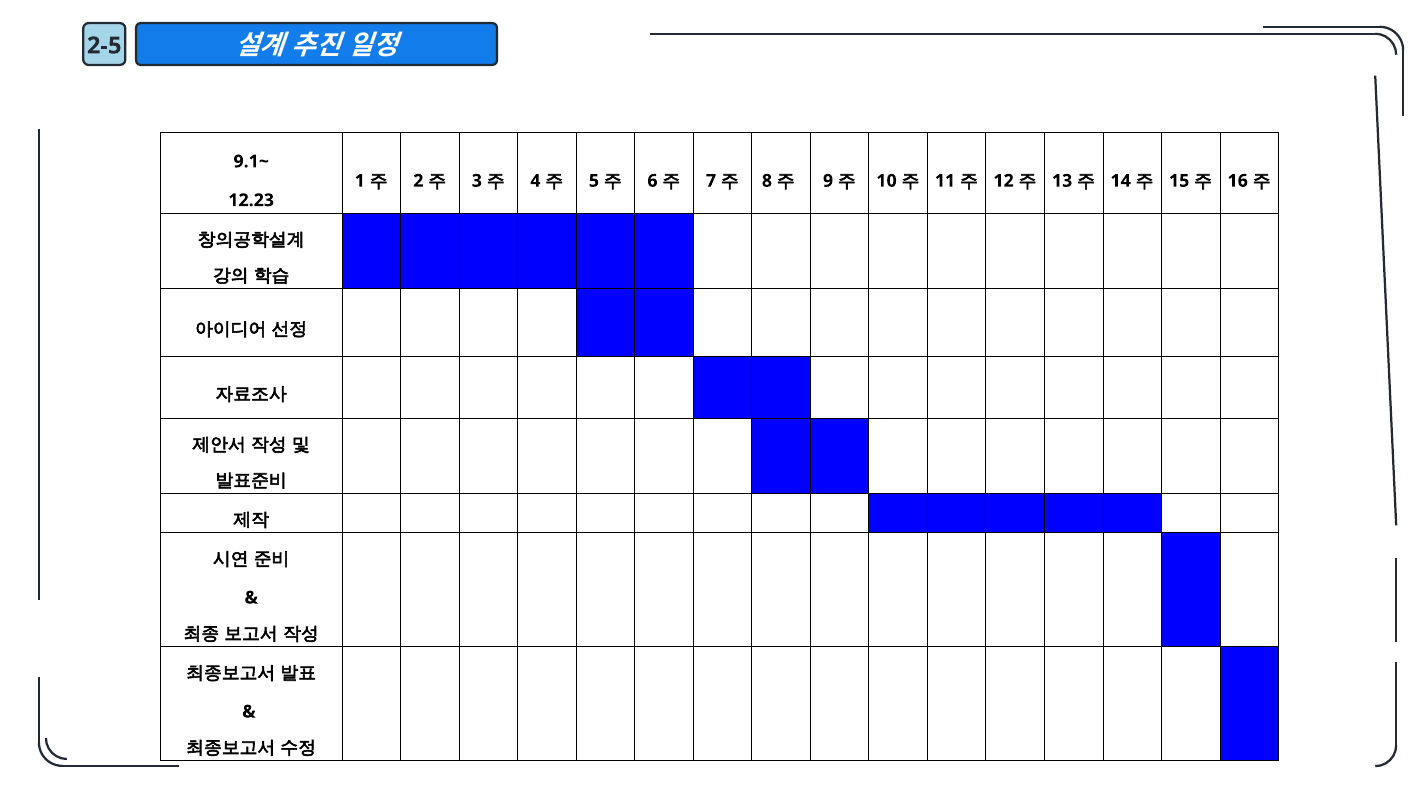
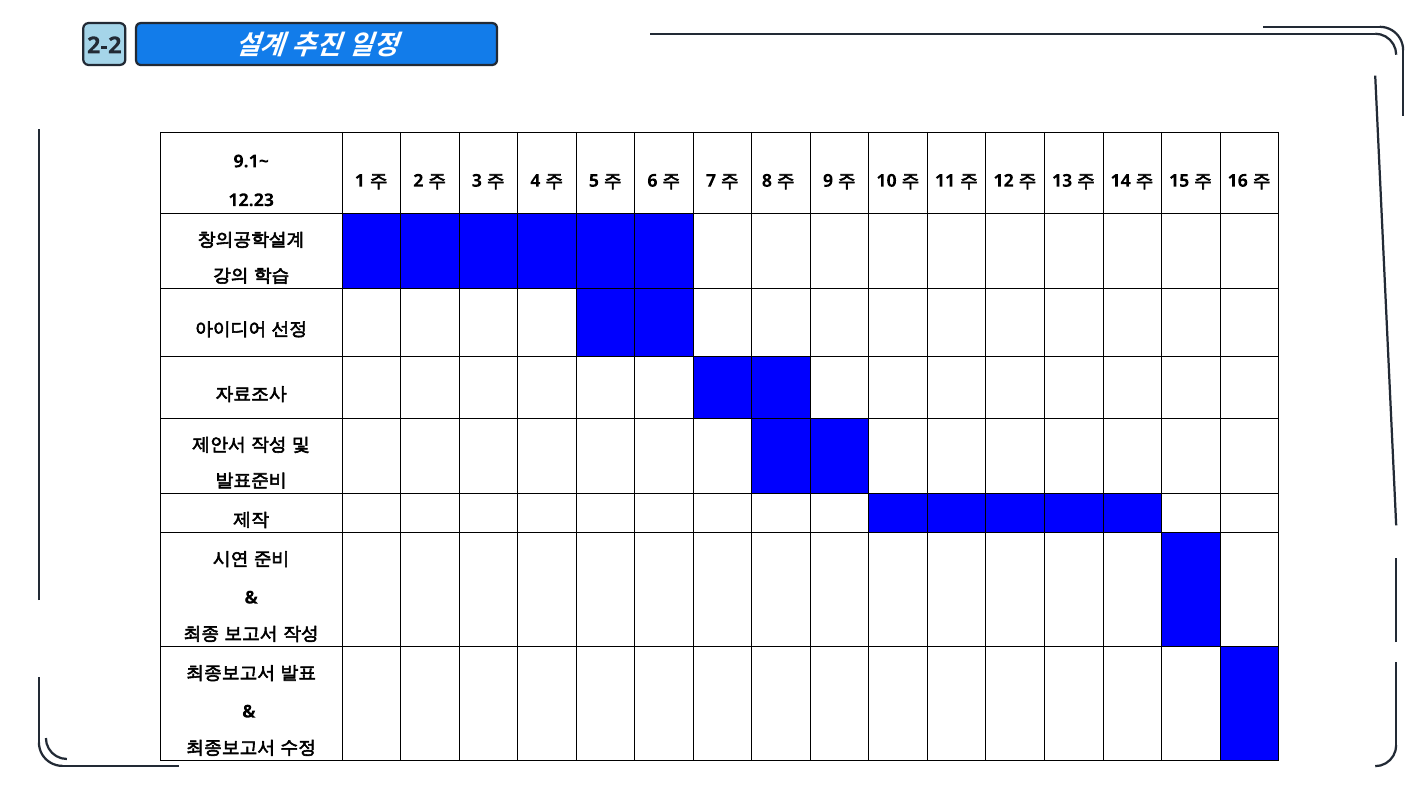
2-5: 2-5 -> 2-2
